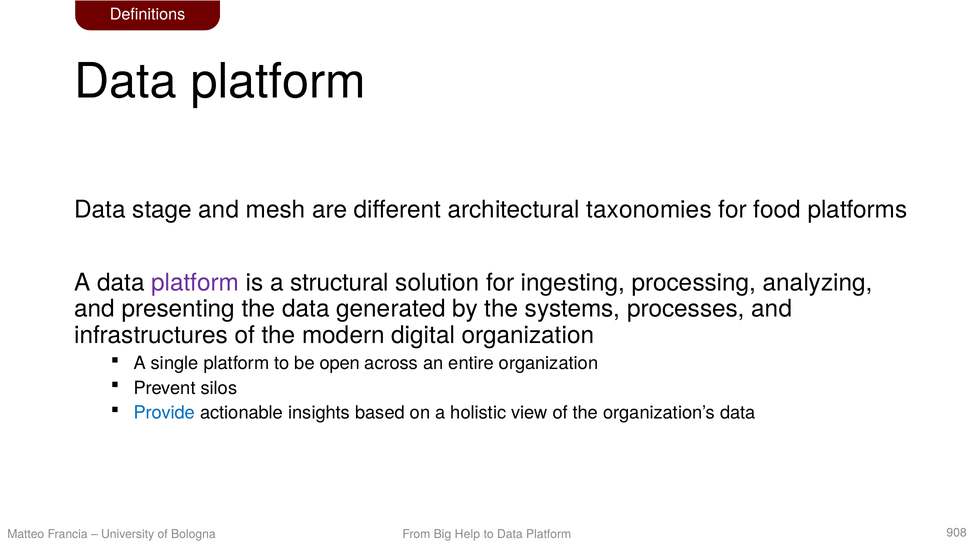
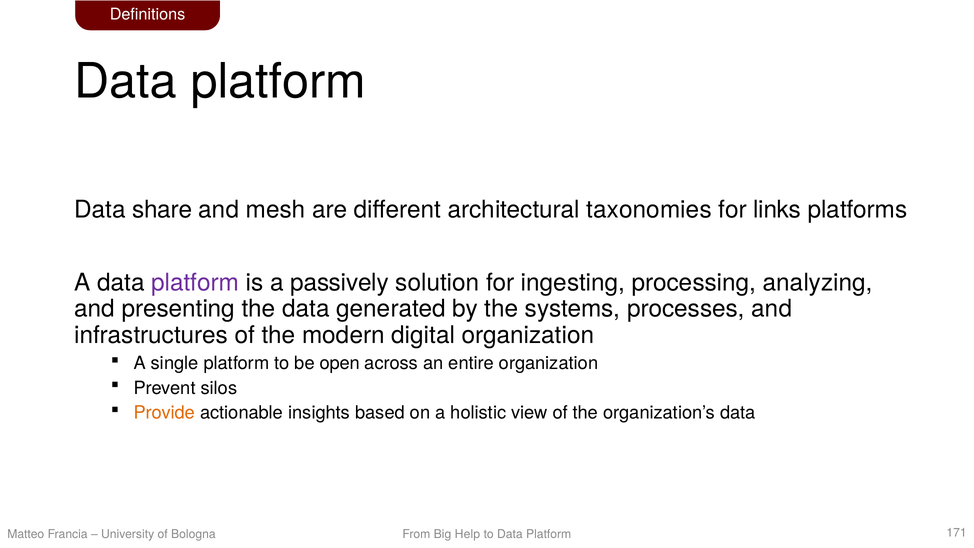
stage: stage -> share
food: food -> links
structural: structural -> passively
Provide colour: blue -> orange
908: 908 -> 171
